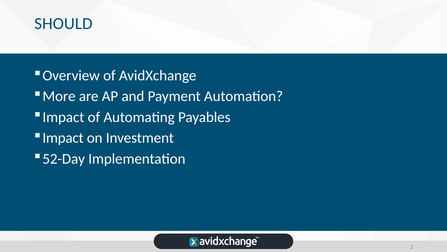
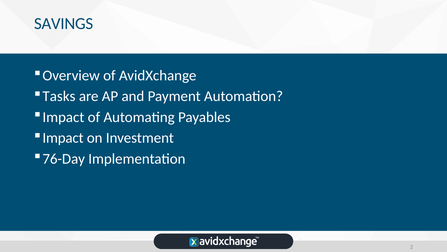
SHOULD: SHOULD -> SAVINGS
More: More -> Tasks
52-Day: 52-Day -> 76-Day
